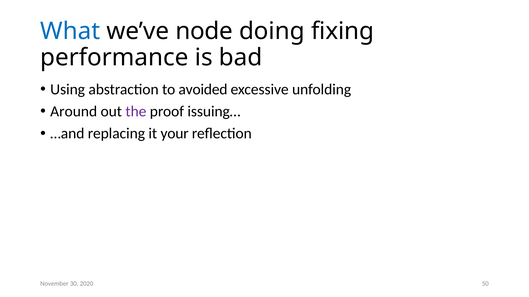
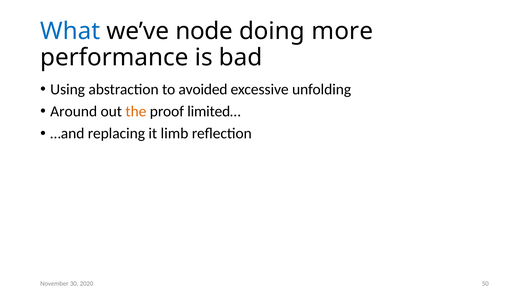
fixing: fixing -> more
the colour: purple -> orange
issuing…: issuing… -> limited…
your: your -> limb
